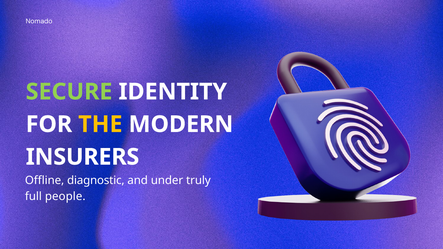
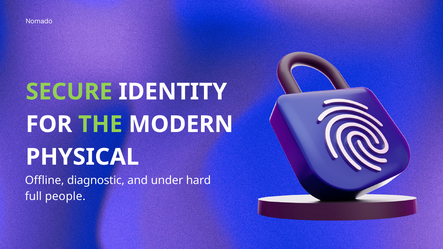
THE colour: yellow -> light green
INSURERS: INSURERS -> PHYSICAL
truly: truly -> hard
